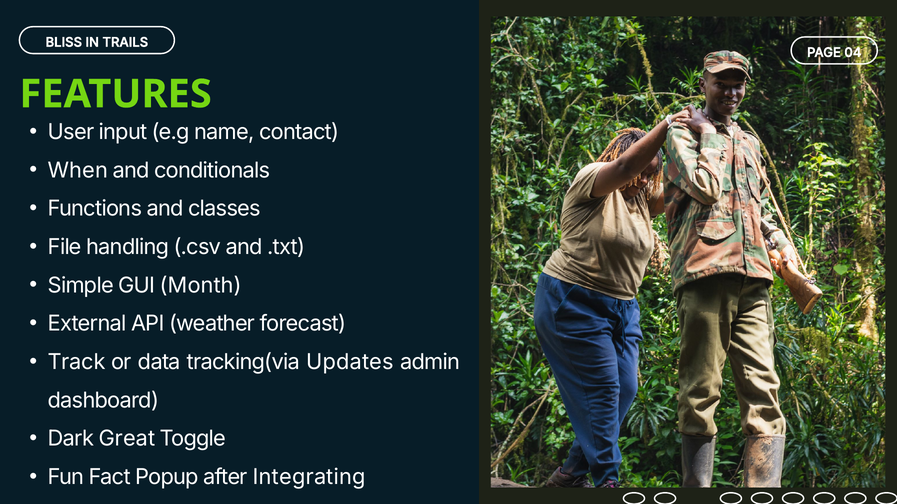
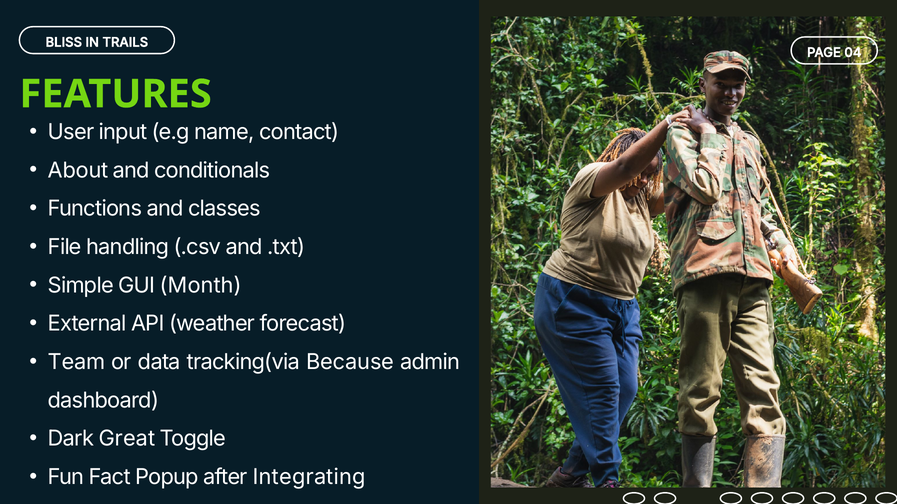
When: When -> About
Track: Track -> Team
Updates: Updates -> Because
